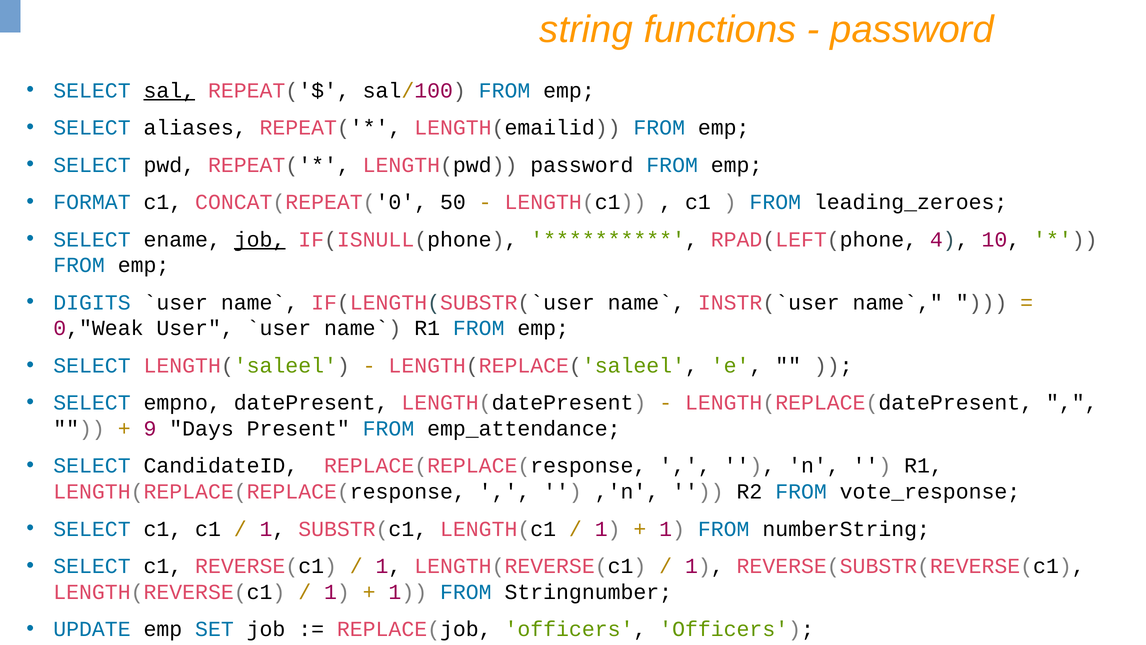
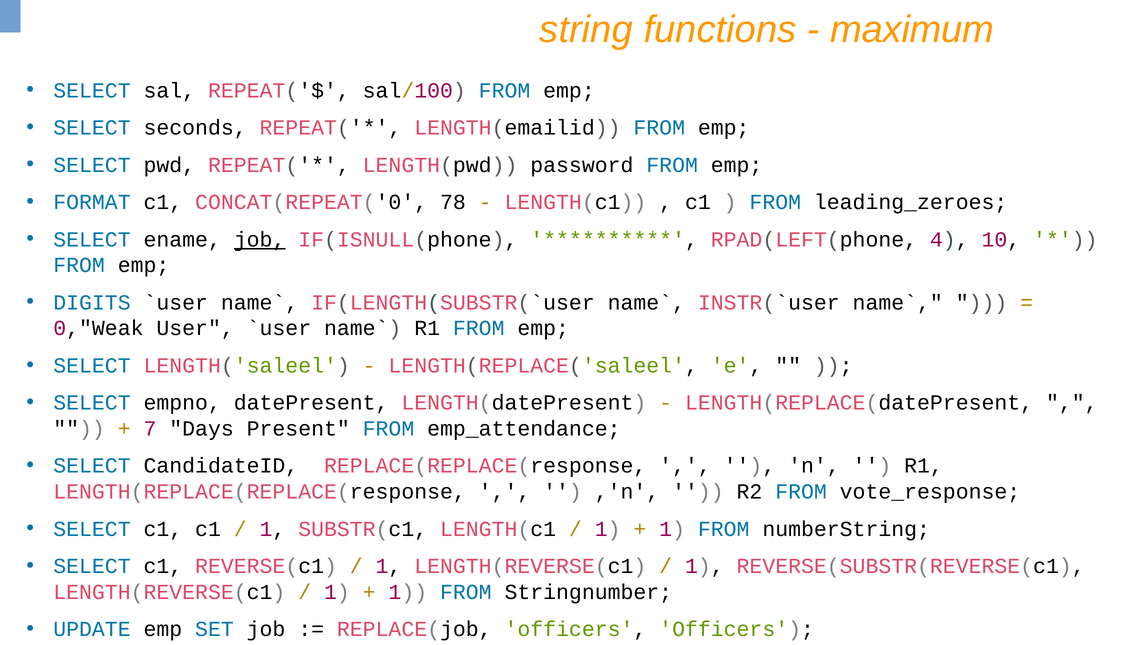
password at (912, 30): password -> maximum
sal underline: present -> none
aliases: aliases -> seconds
50: 50 -> 78
9: 9 -> 7
